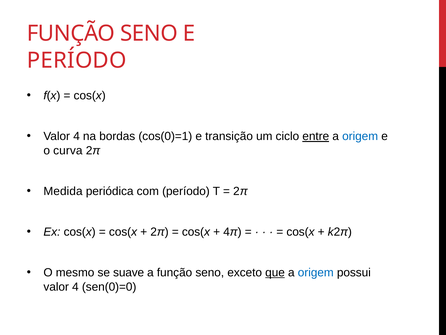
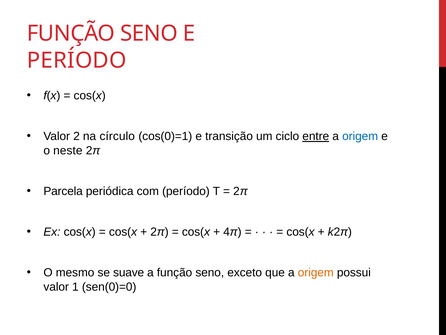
4 at (77, 136): 4 -> 2
bordas: bordas -> círculo
curva: curva -> neste
Medida: Medida -> Parcela
que underline: present -> none
origem at (316, 272) colour: blue -> orange
4 at (75, 286): 4 -> 1
